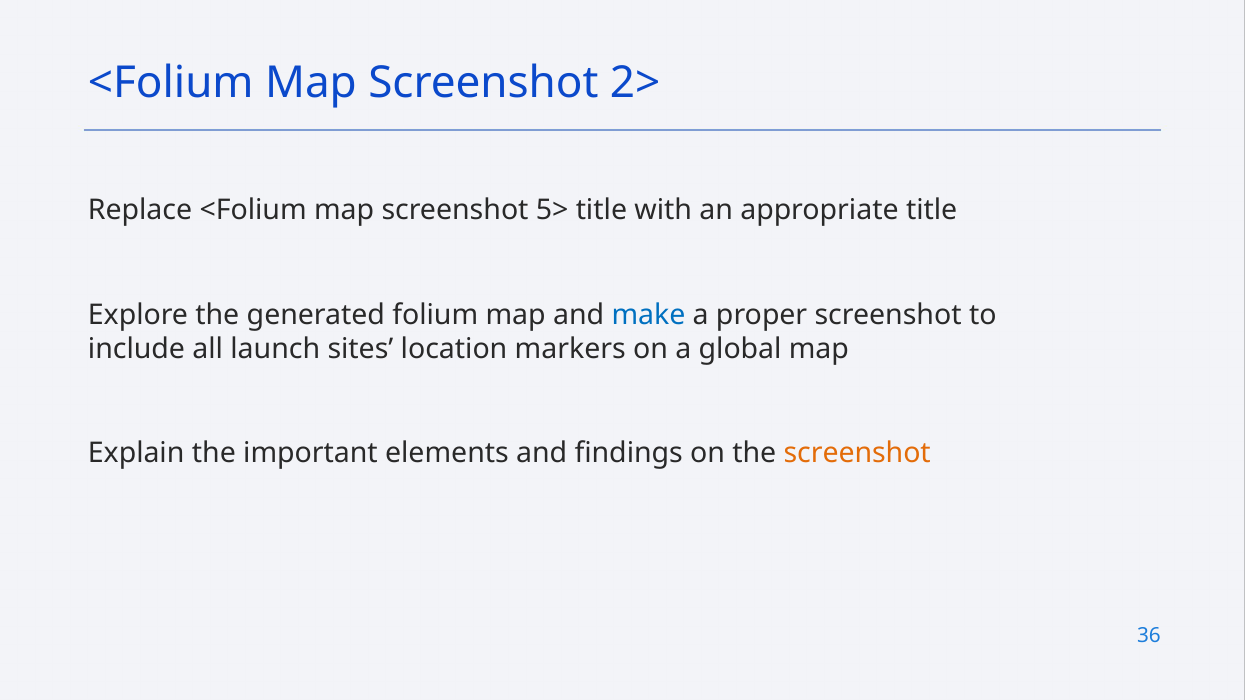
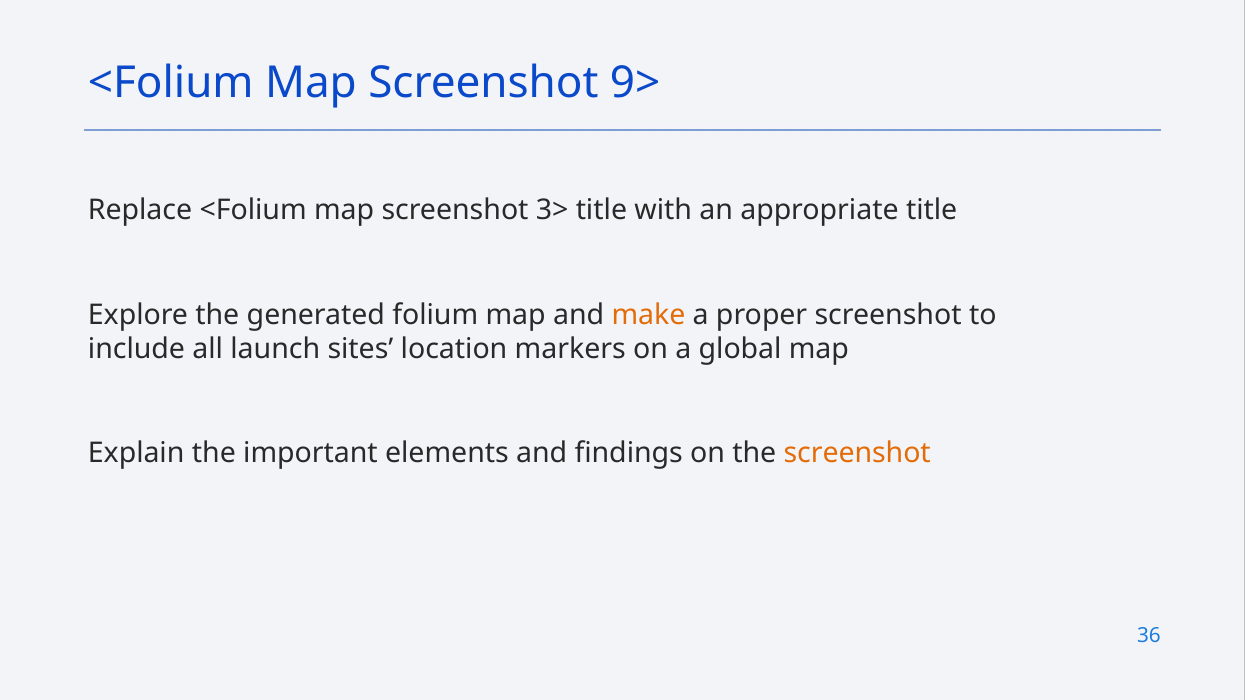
2>: 2> -> 9>
5>: 5> -> 3>
make colour: blue -> orange
